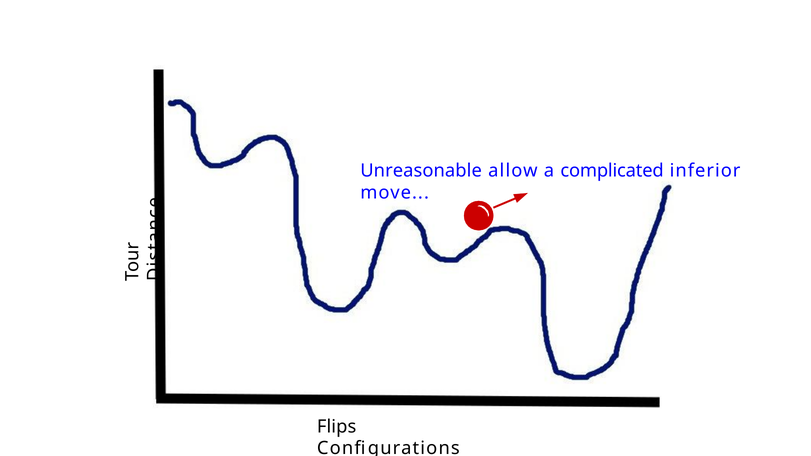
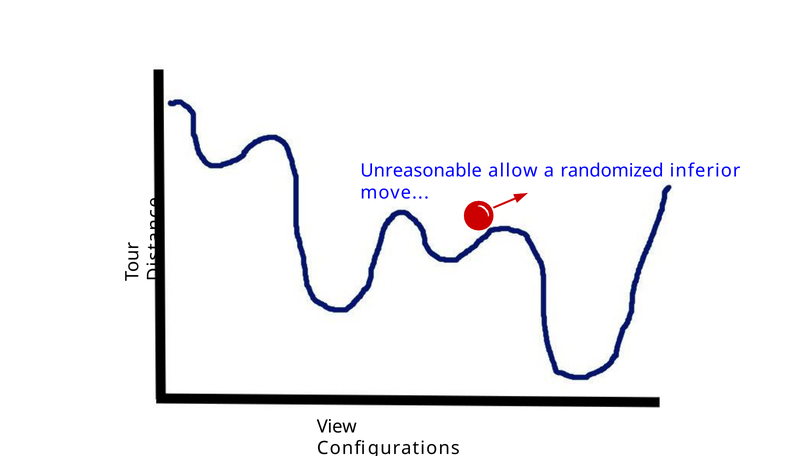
complicated: complicated -> randomized
Flips: Flips -> View
